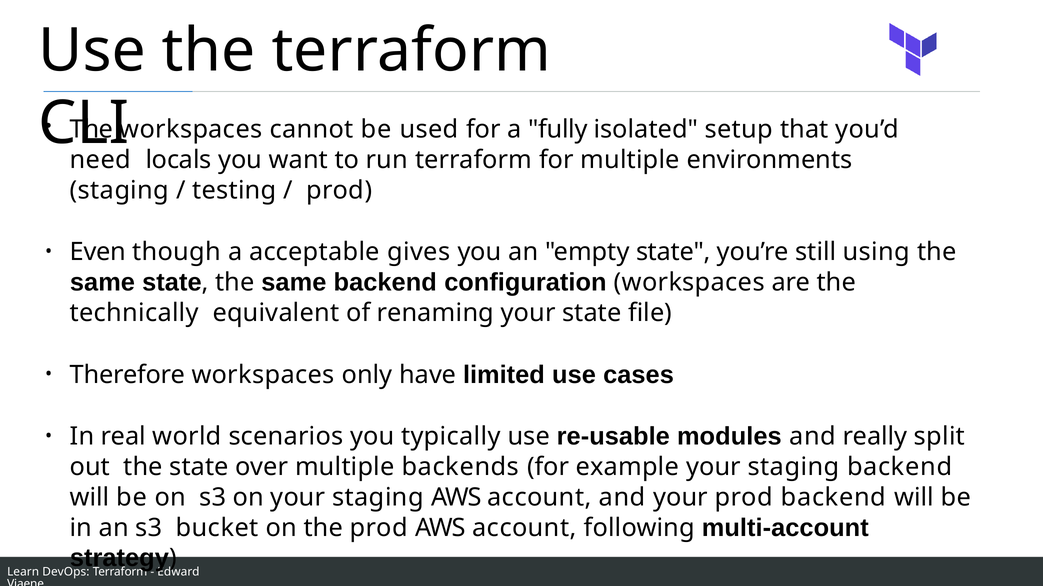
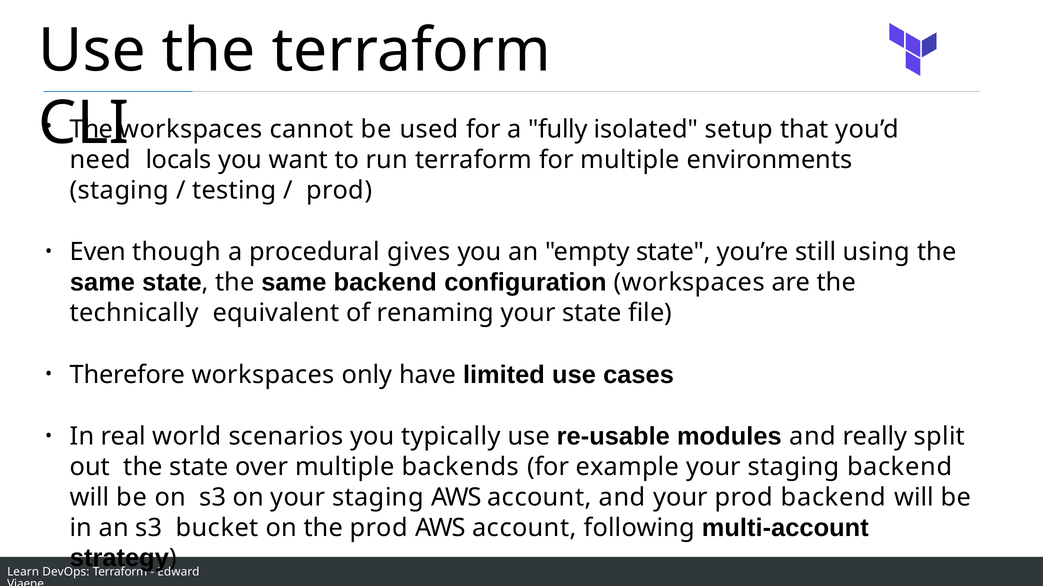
acceptable: acceptable -> procedural
